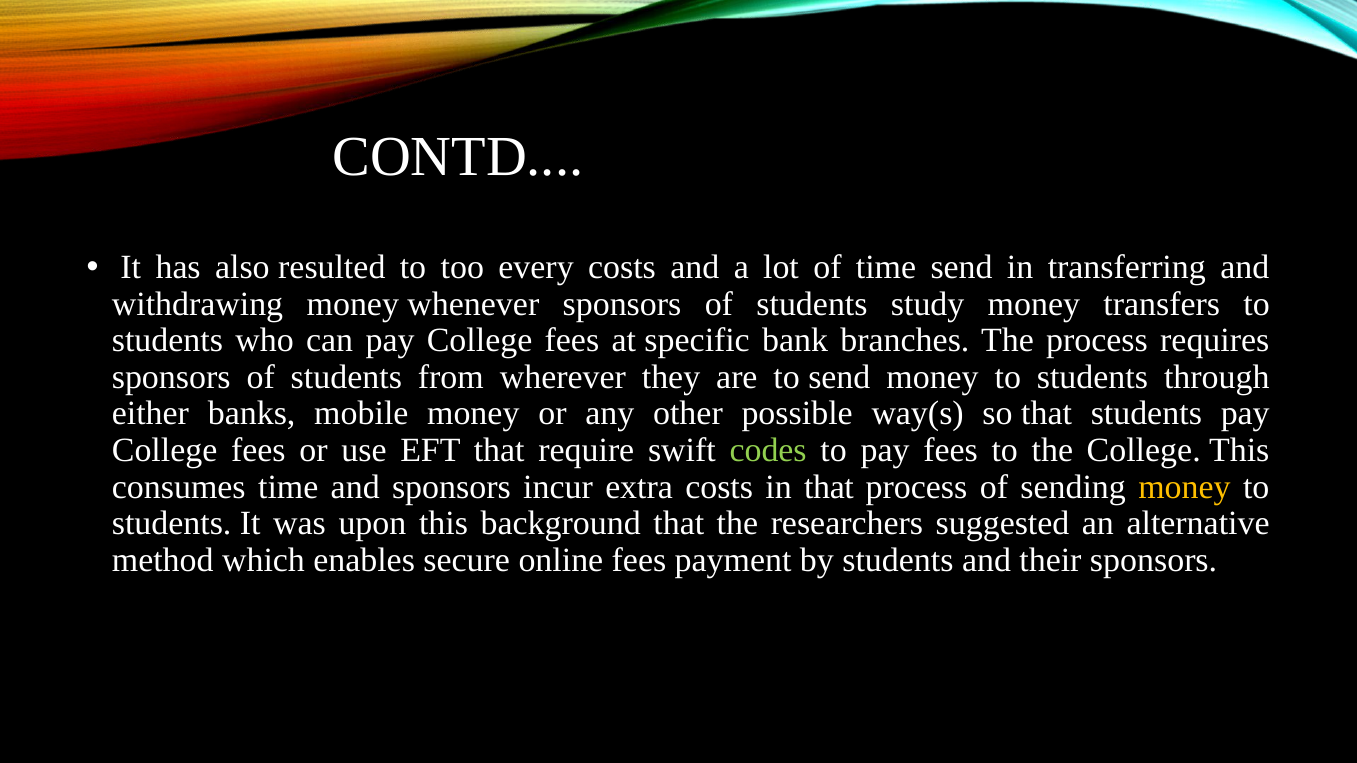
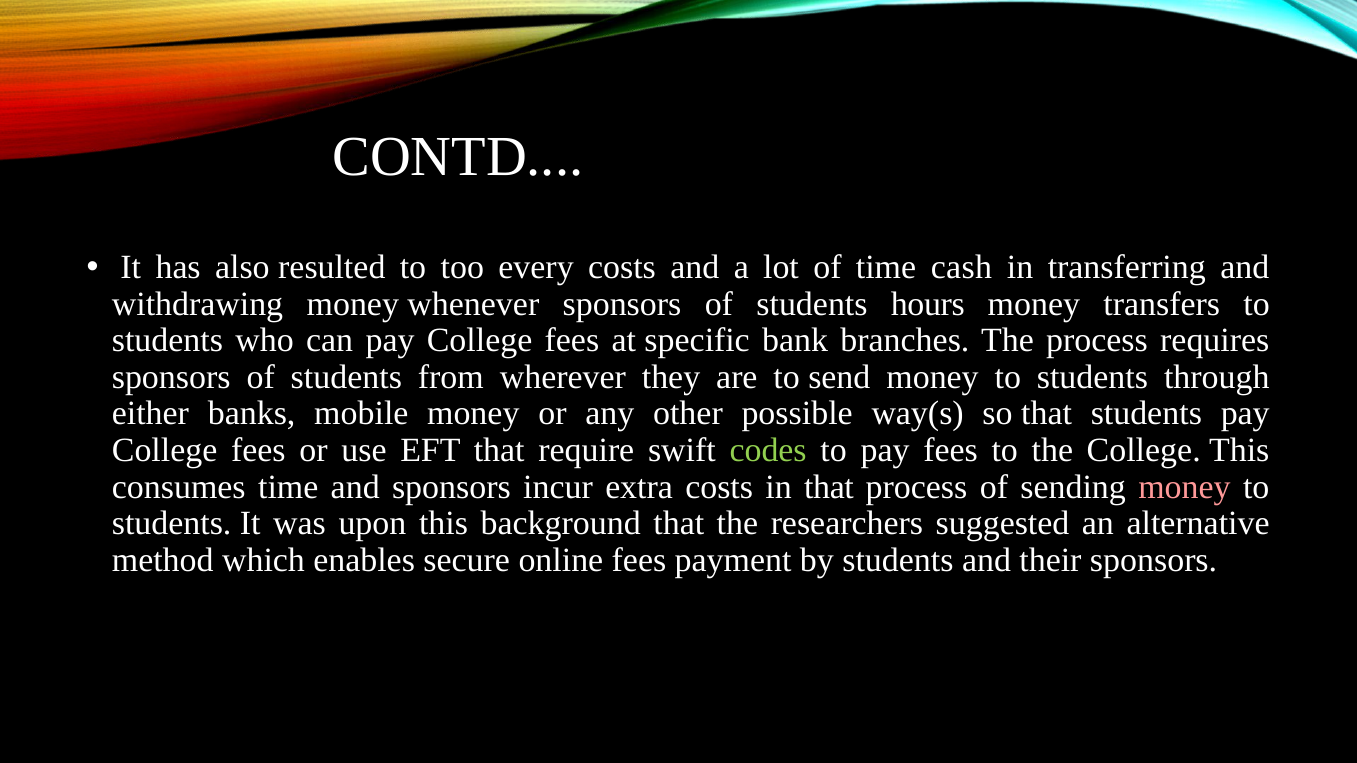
time send: send -> cash
study: study -> hours
money at (1184, 487) colour: yellow -> pink
